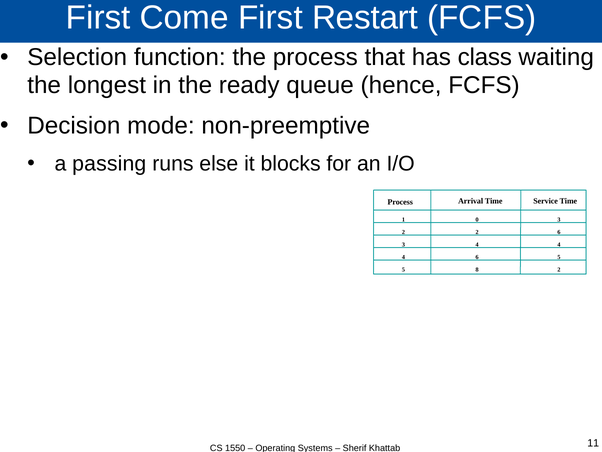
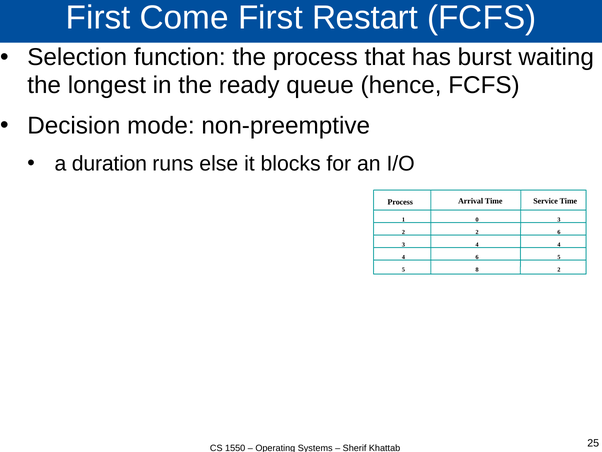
class: class -> burst
passing: passing -> duration
11: 11 -> 25
